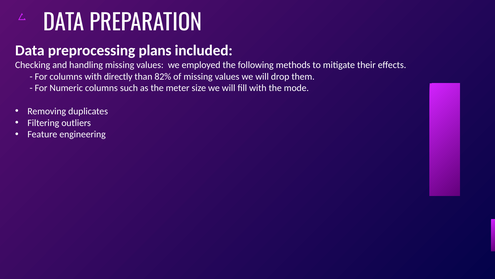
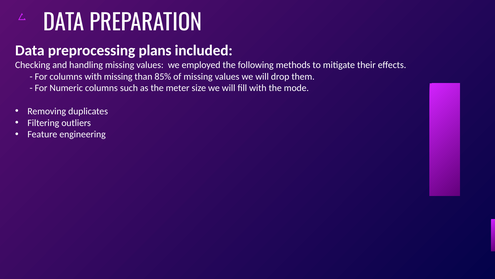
with directly: directly -> missing
82%: 82% -> 85%
